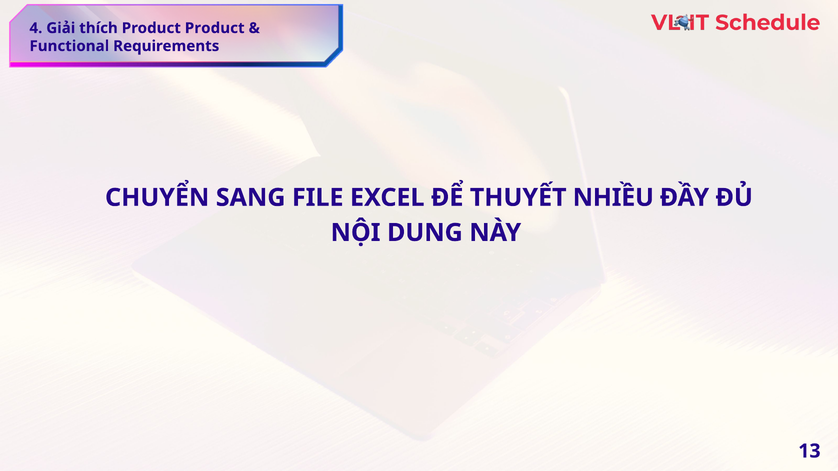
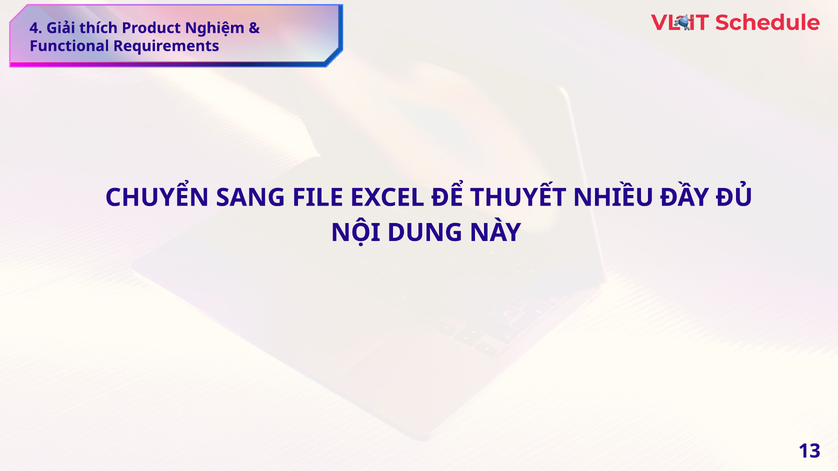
Product Product: Product -> Nghiệm
